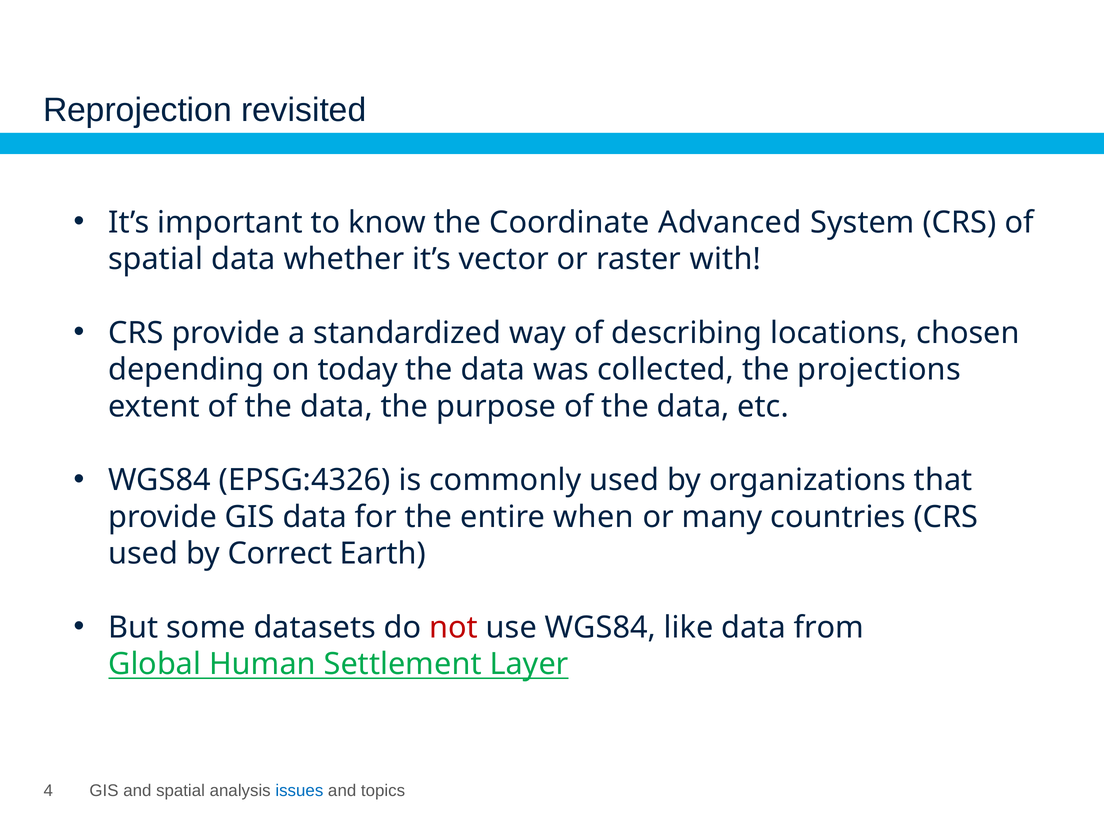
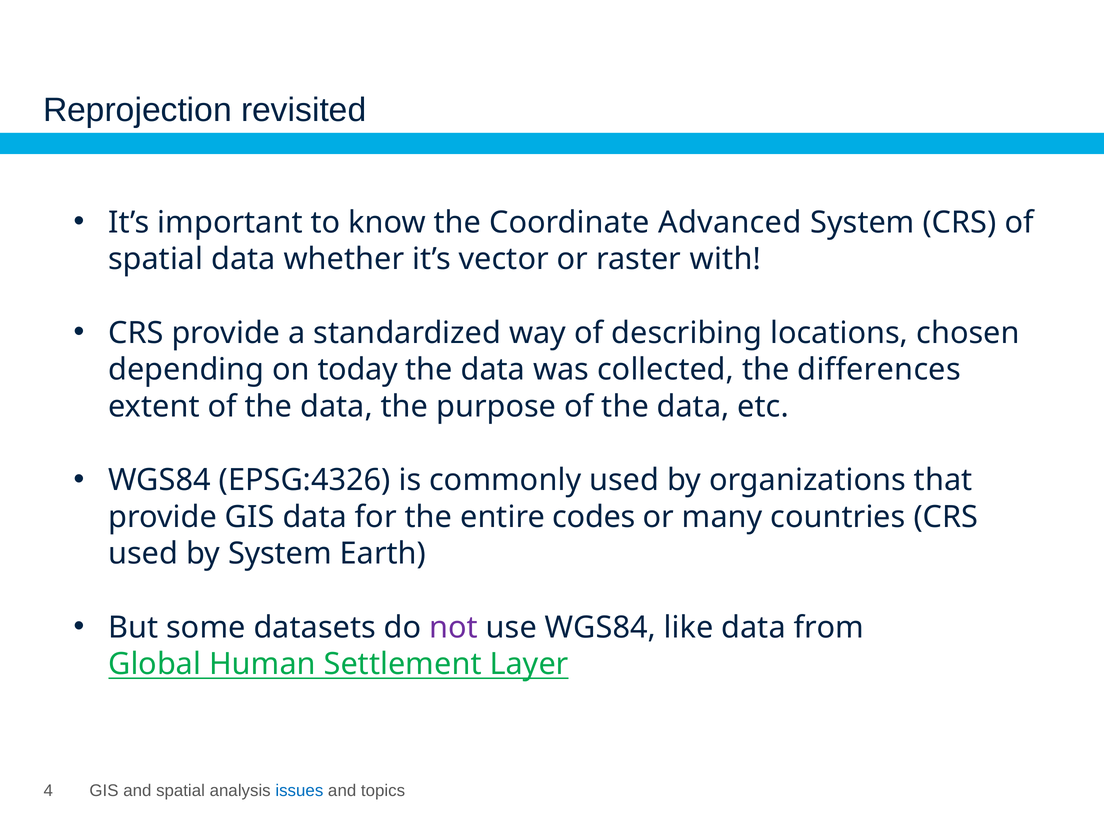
projections: projections -> differences
when: when -> codes
by Correct: Correct -> System
not colour: red -> purple
